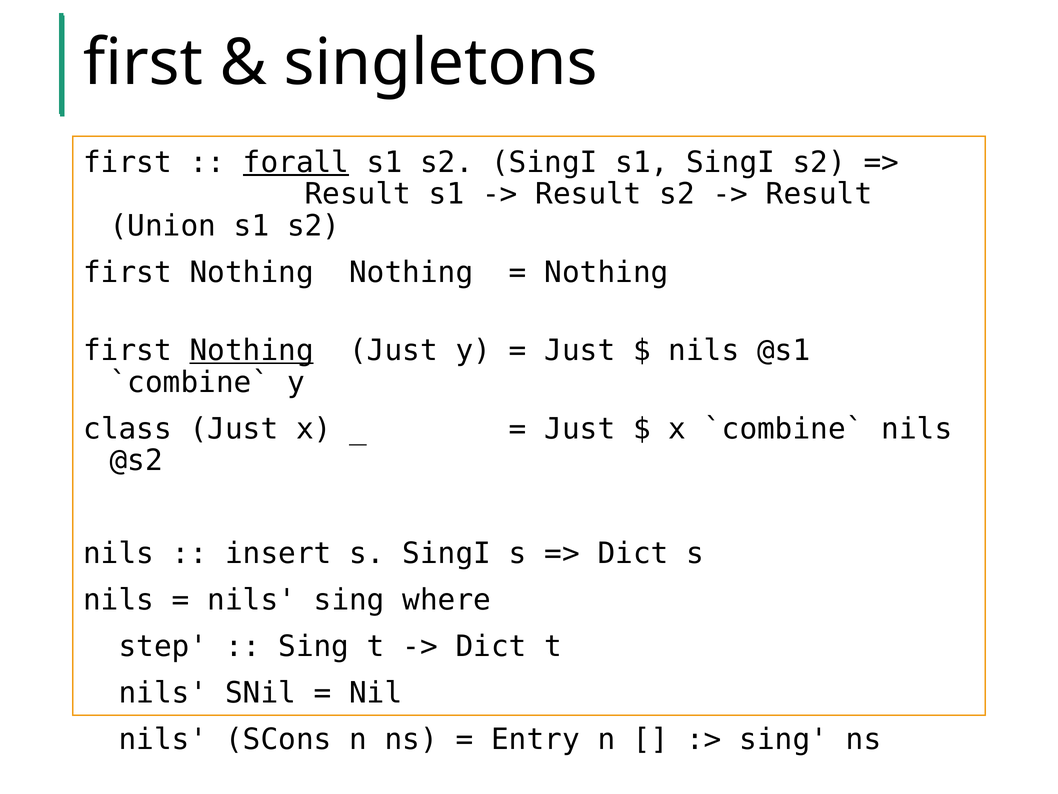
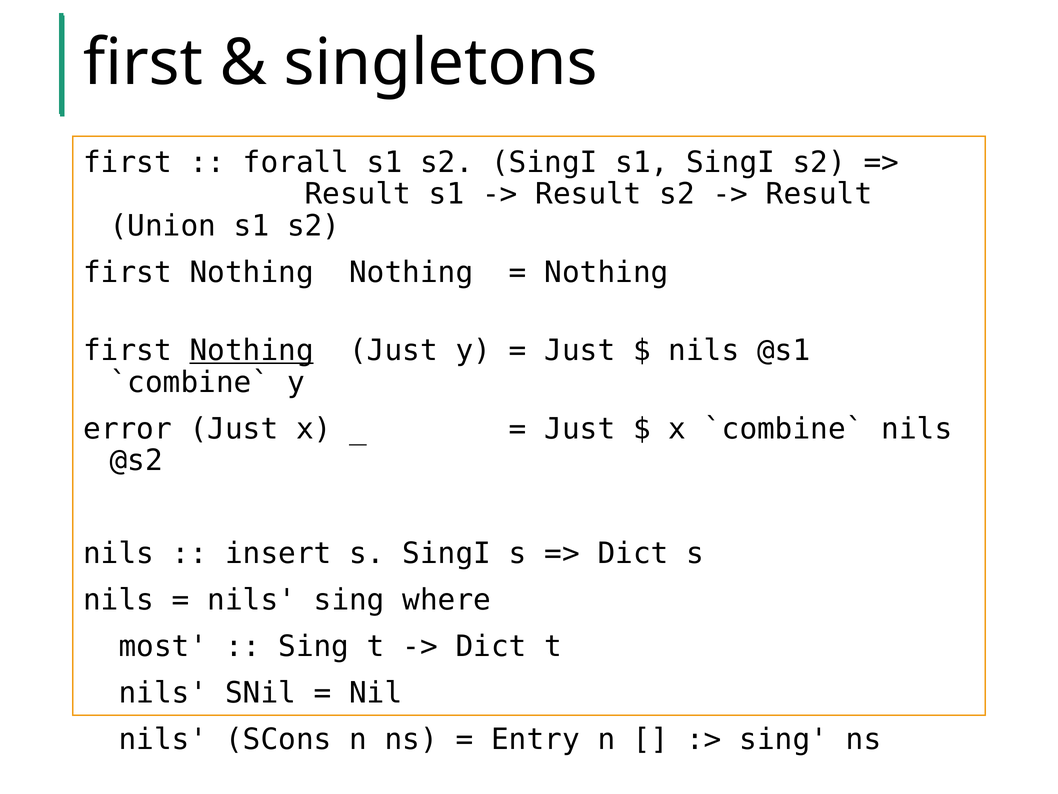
forall underline: present -> none
class at (128, 429): class -> error
step: step -> most
